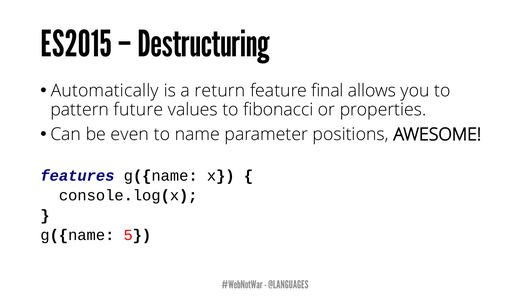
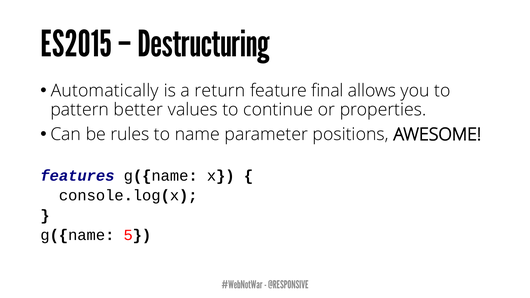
future: future -> better
fibonacci: fibonacci -> continue
even: even -> rules
@LANGUAGES: @LANGUAGES -> @RESPONSIVE
